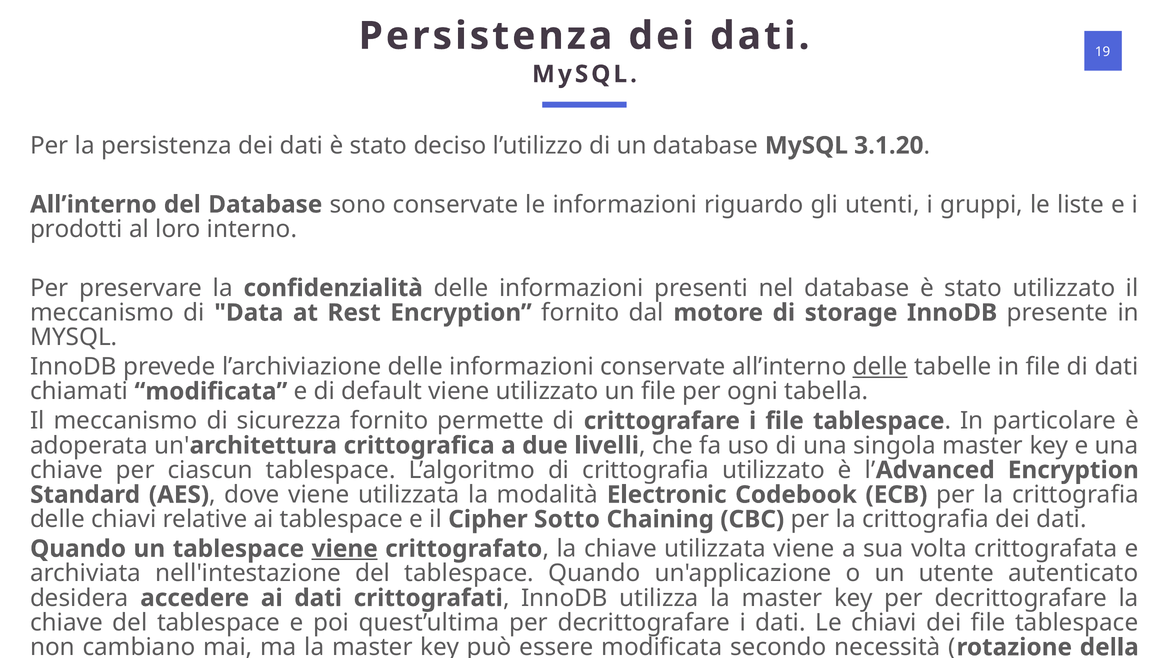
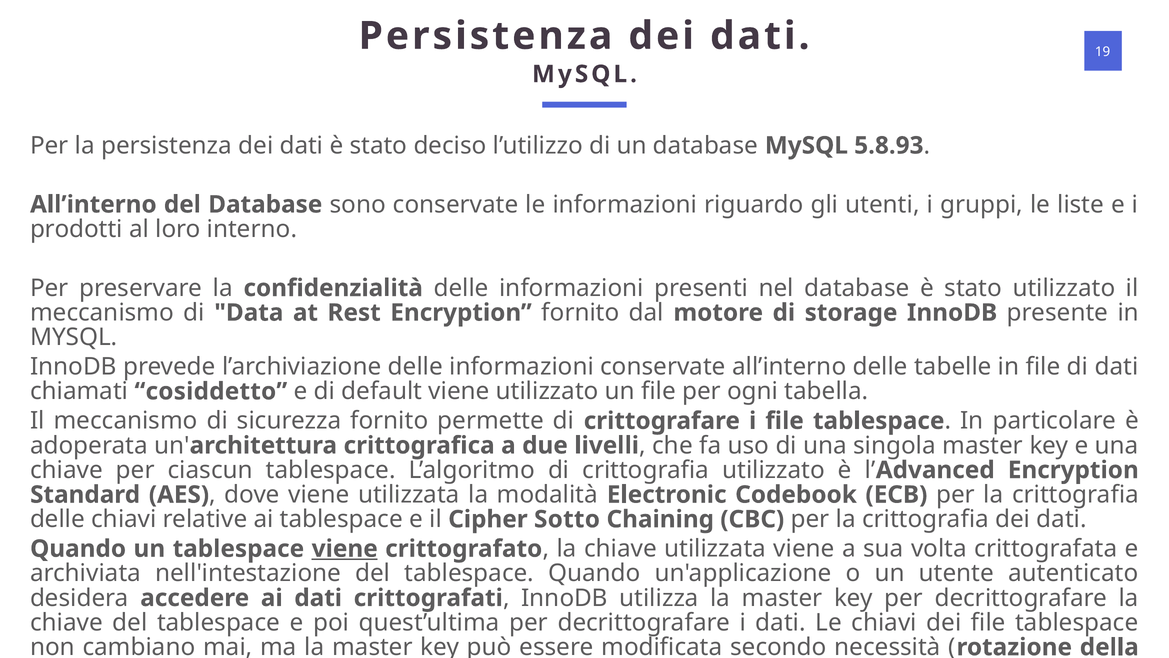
3.1.20: 3.1.20 -> 5.8.93
delle at (880, 367) underline: present -> none
chiamati modificata: modificata -> cosiddetto
